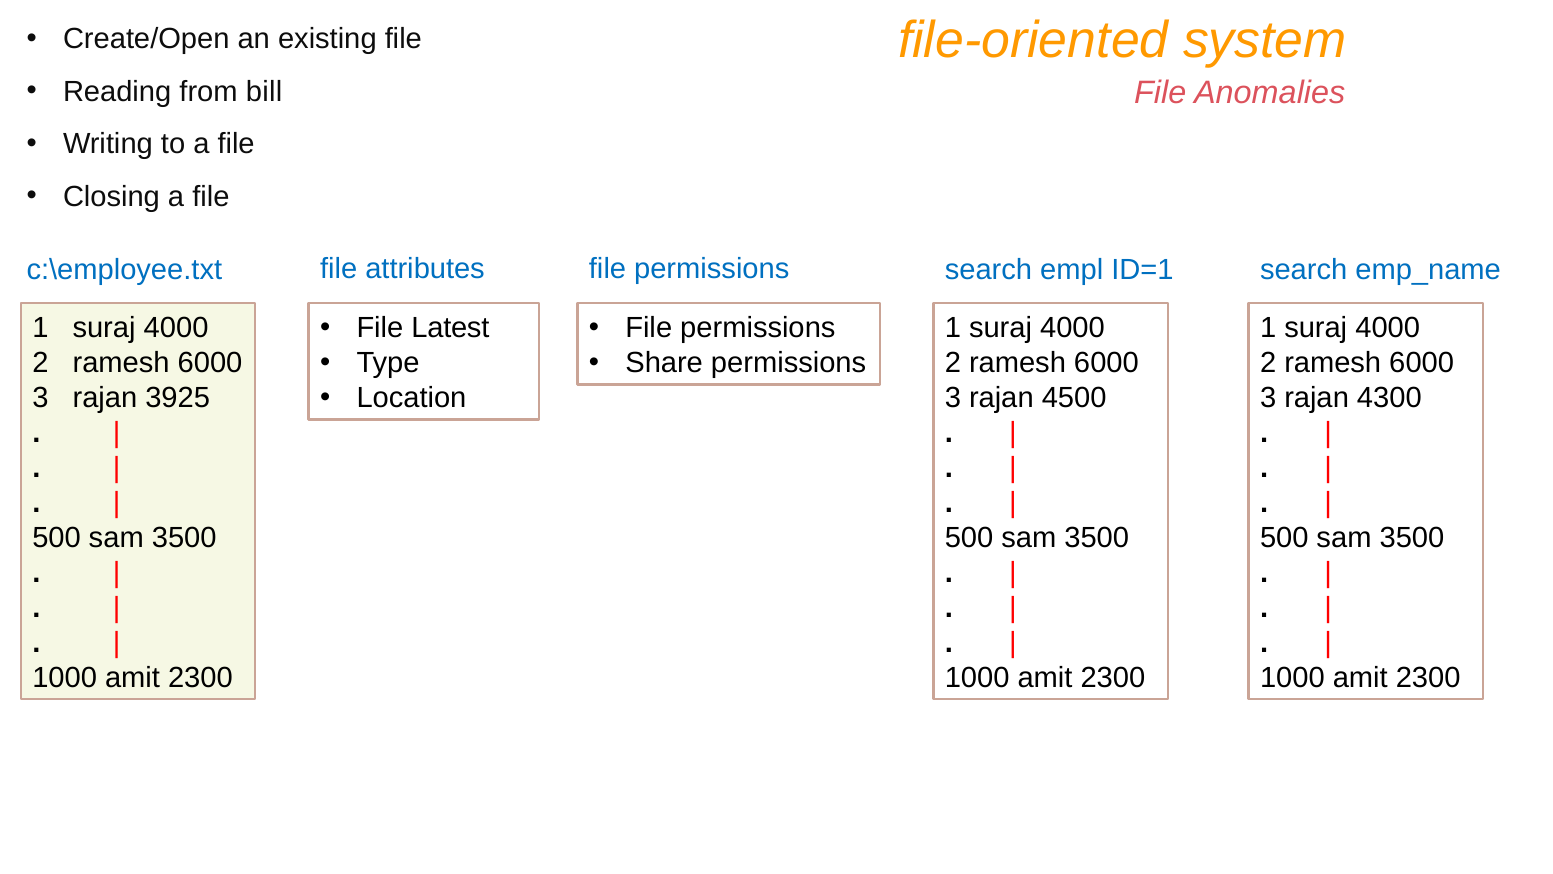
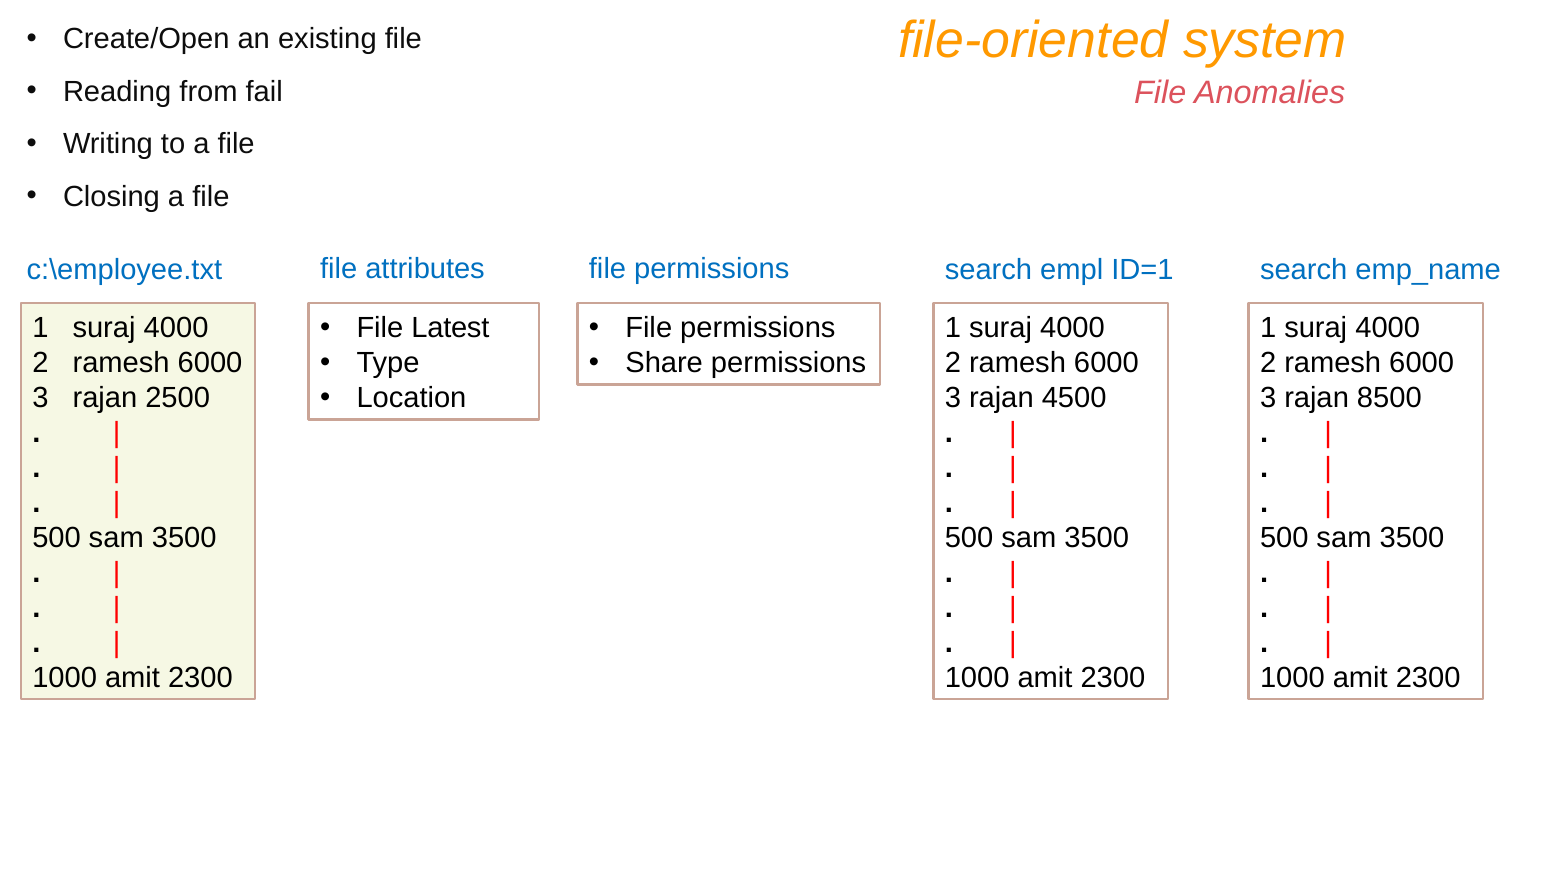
bill: bill -> fail
3925: 3925 -> 2500
4300: 4300 -> 8500
